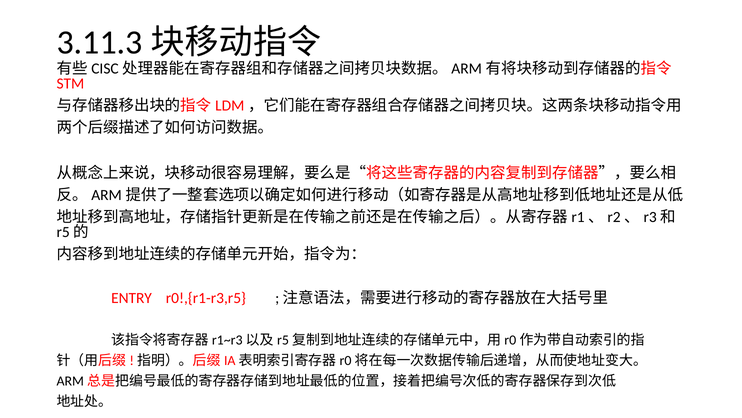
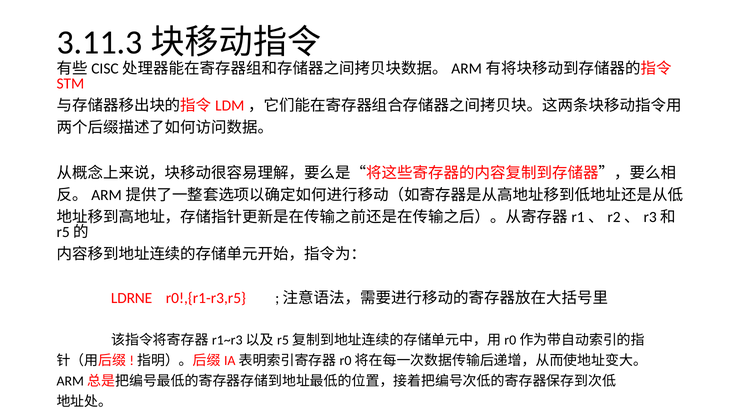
ENTRY: ENTRY -> LDRNE
